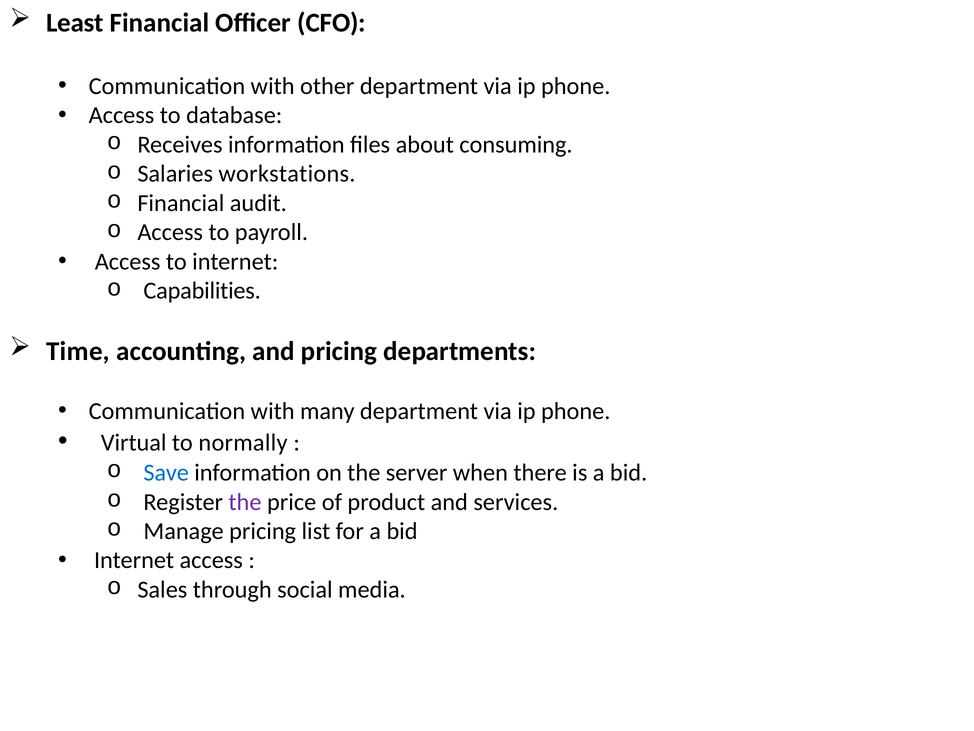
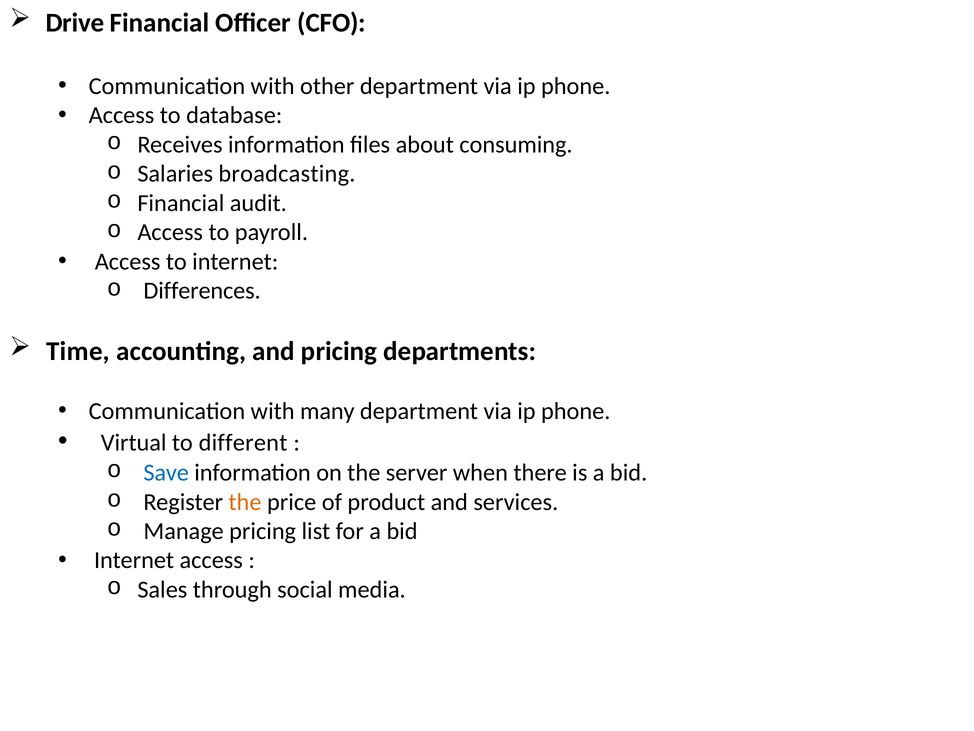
Least: Least -> Drive
workstations: workstations -> broadcasting
Capabilities: Capabilities -> Differences
normally: normally -> different
the at (245, 502) colour: purple -> orange
